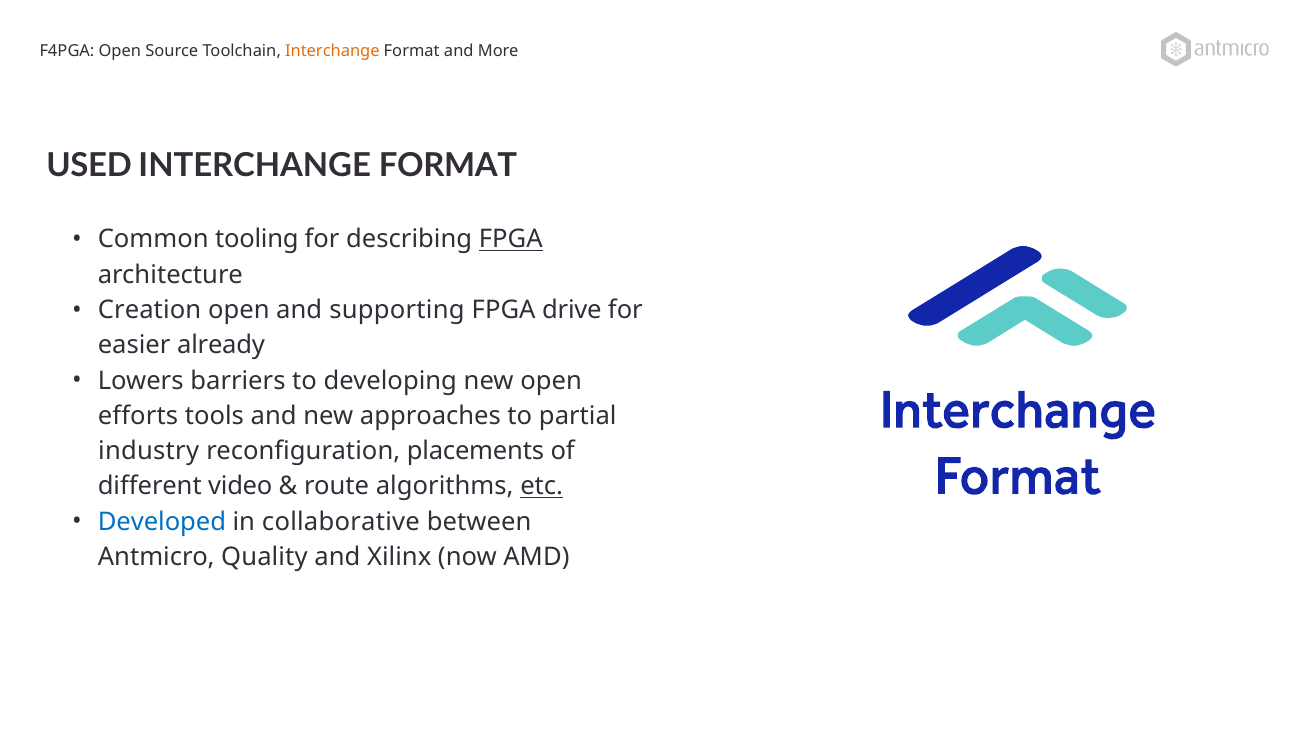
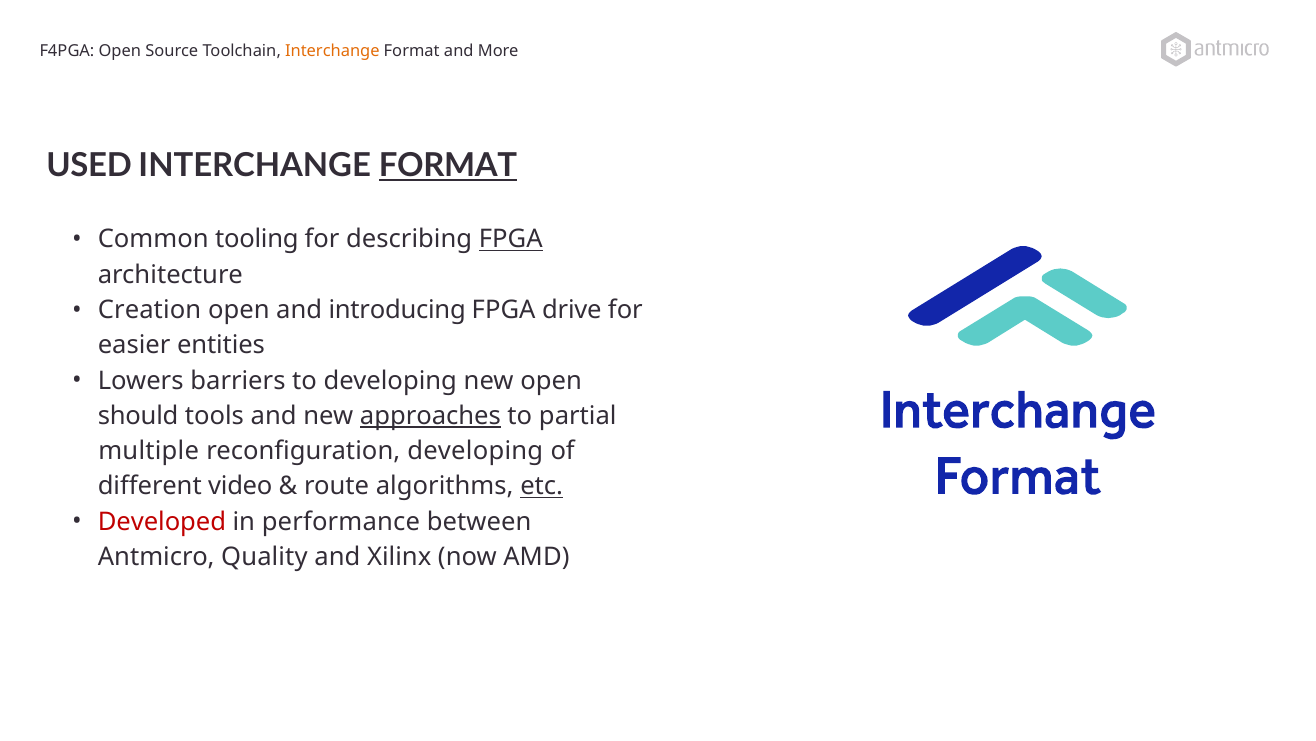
FORMAT at (448, 166) underline: none -> present
supporting: supporting -> introducing
already: already -> entities
efforts: efforts -> should
approaches underline: none -> present
industry: industry -> multiple
reconfiguration placements: placements -> developing
Developed colour: blue -> red
collaborative: collaborative -> performance
